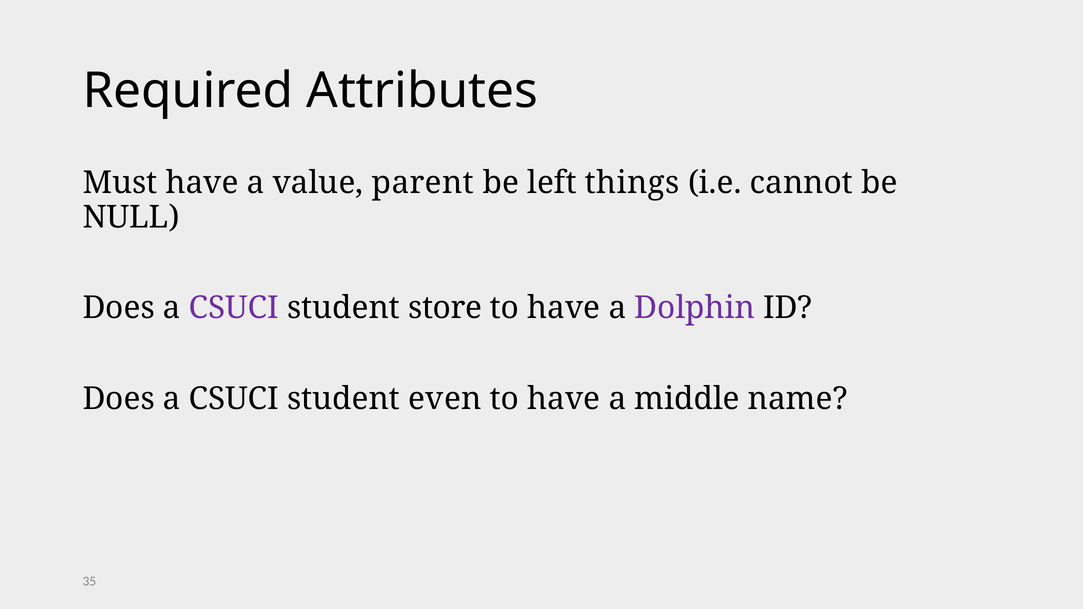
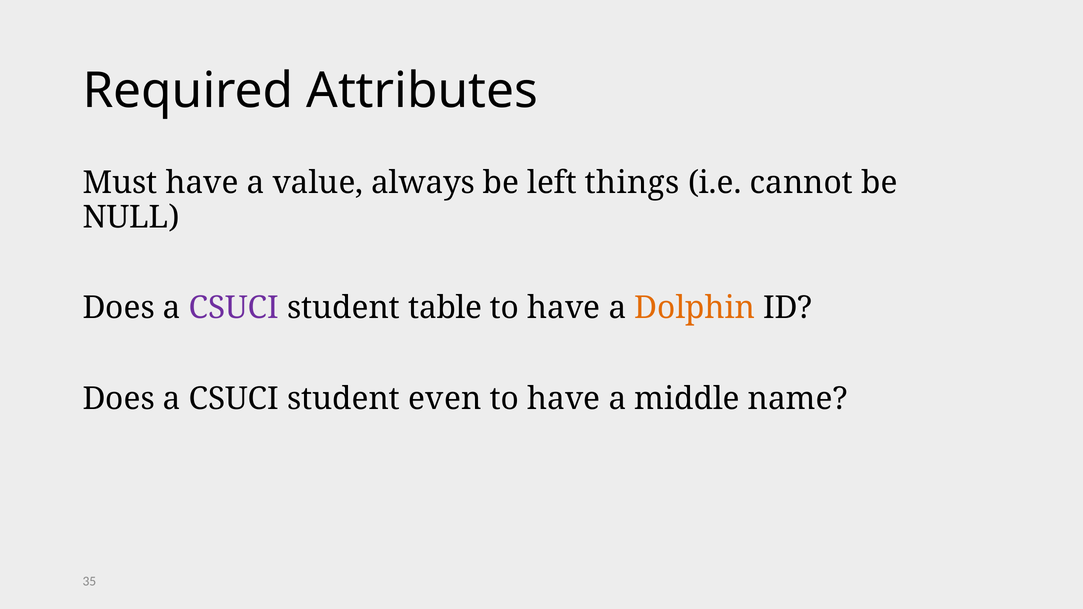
parent: parent -> always
store: store -> table
Dolphin colour: purple -> orange
